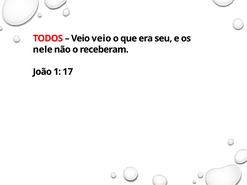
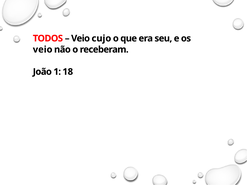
Veio veio: veio -> cujo
nele at (43, 50): nele -> veio
17: 17 -> 18
